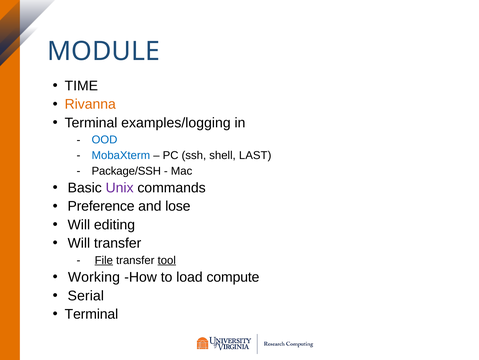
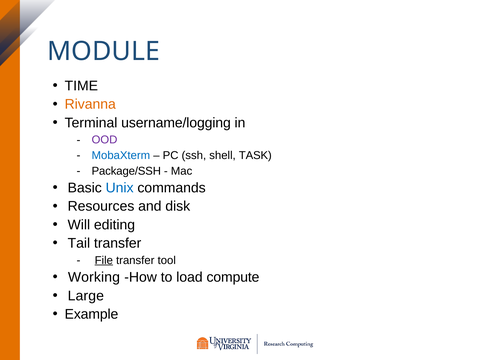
examples/logging: examples/logging -> username/logging
OOD colour: blue -> purple
LAST: LAST -> TASK
Unix colour: purple -> blue
Preference: Preference -> Resources
lose: lose -> disk
Will at (79, 243): Will -> Tail
tool underline: present -> none
Serial: Serial -> Large
Terminal at (91, 314): Terminal -> Example
